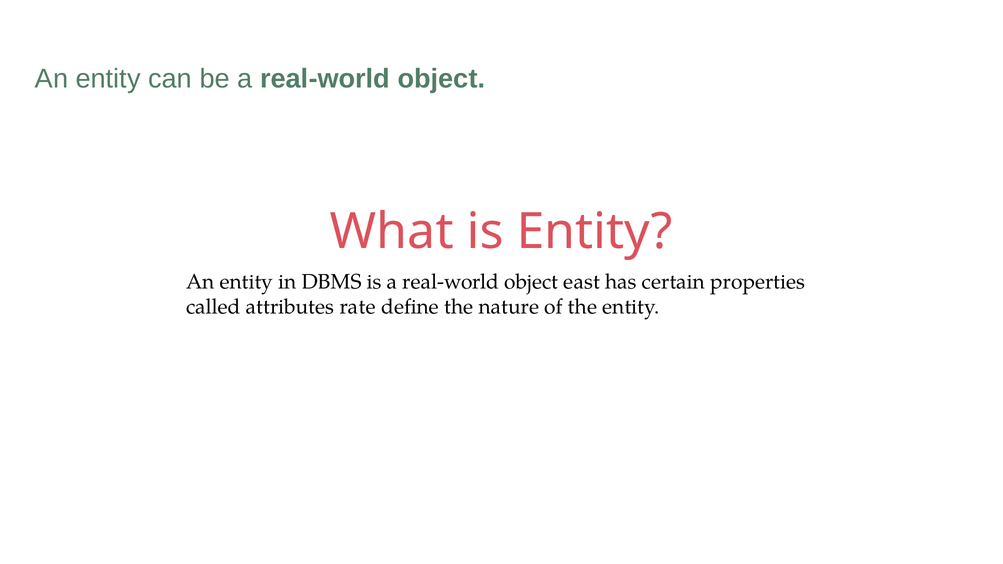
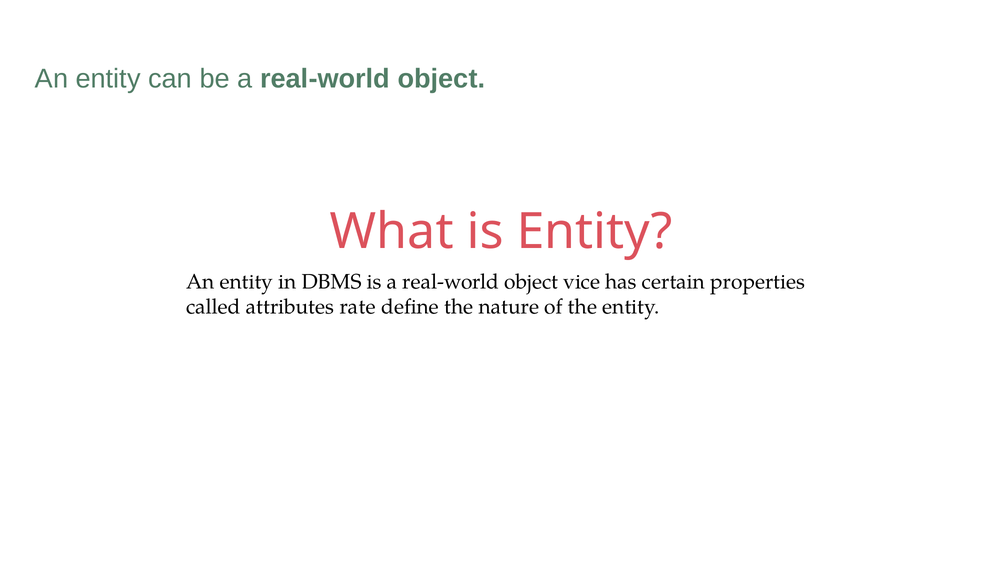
east: east -> vice
